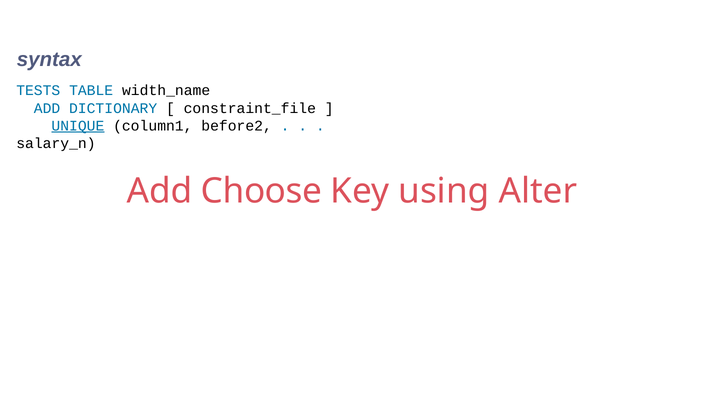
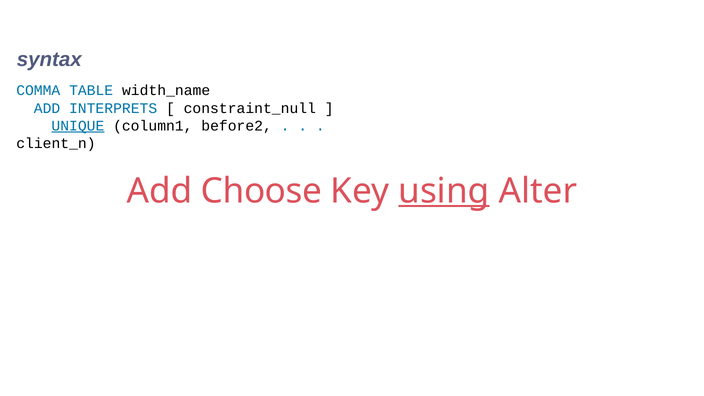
TESTS: TESTS -> COMMA
DICTIONARY: DICTIONARY -> INTERPRETS
constraint_file: constraint_file -> constraint_null
salary_n: salary_n -> client_n
using underline: none -> present
